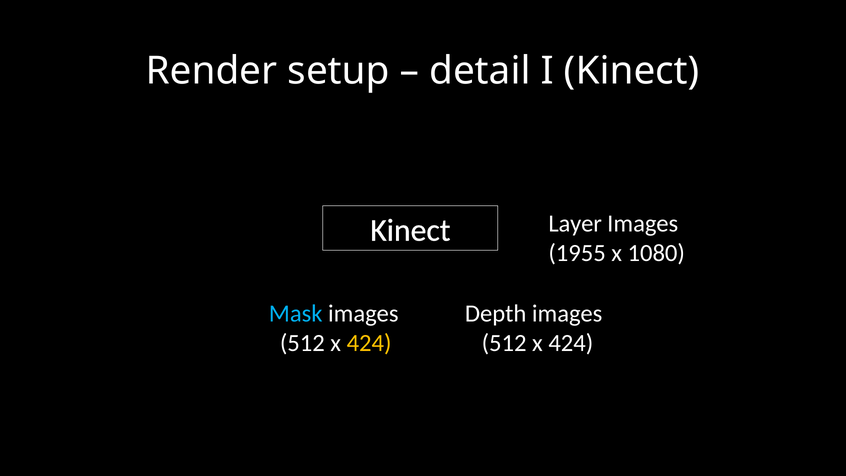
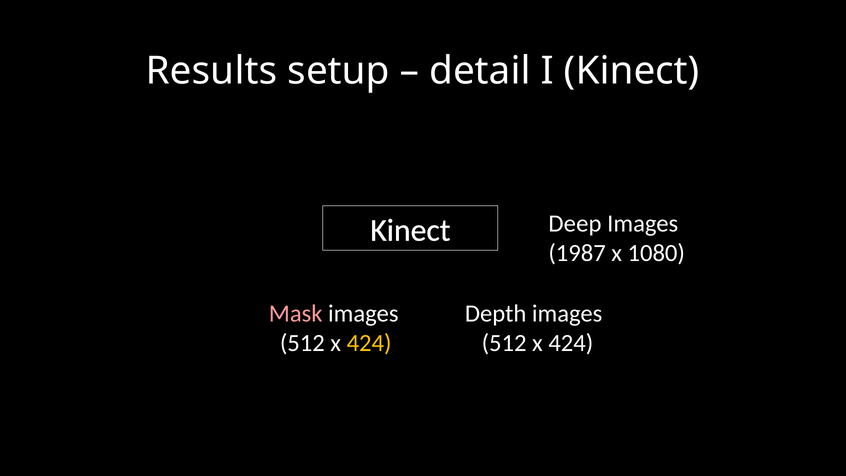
Render: Render -> Results
Layer: Layer -> Deep
1955: 1955 -> 1987
Mask colour: light blue -> pink
